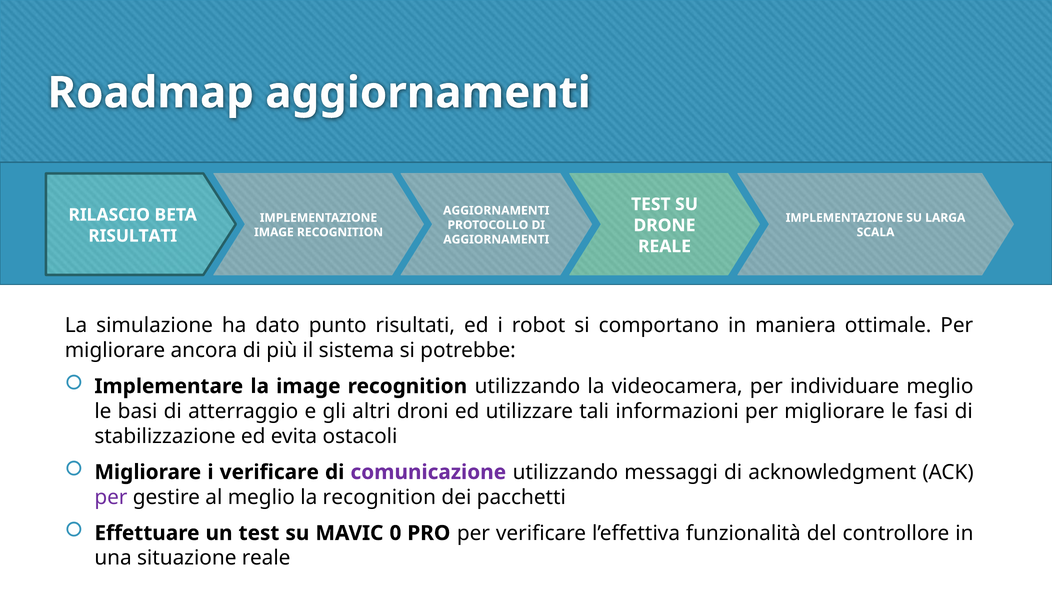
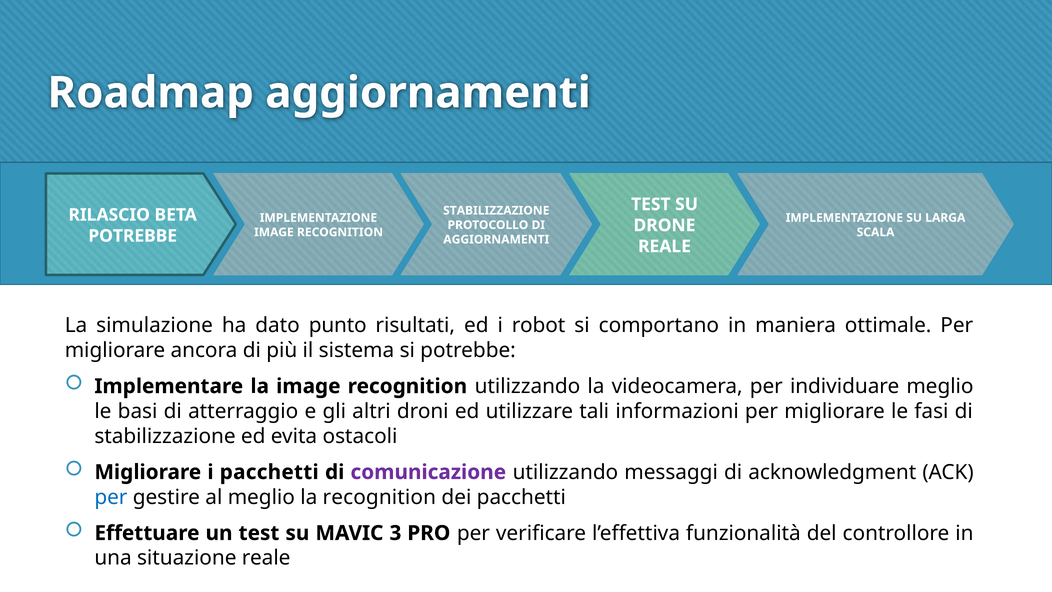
AGGIORNAMENTI at (496, 210): AGGIORNAMENTI -> STABILIZZAZIONE
RISULTATI at (133, 236): RISULTATI -> POTREBBE
i verificare: verificare -> pacchetti
per at (111, 497) colour: purple -> blue
0: 0 -> 3
